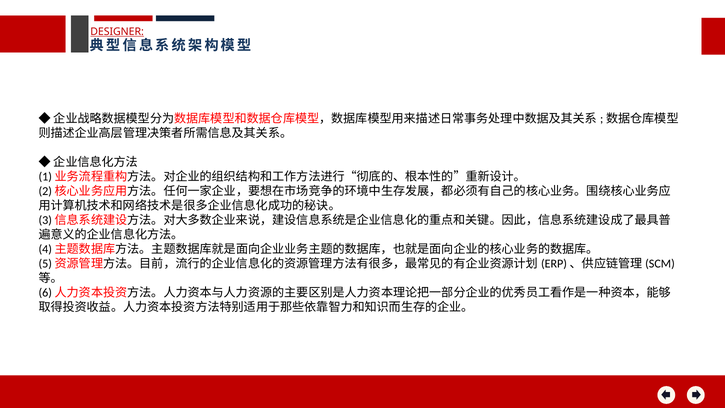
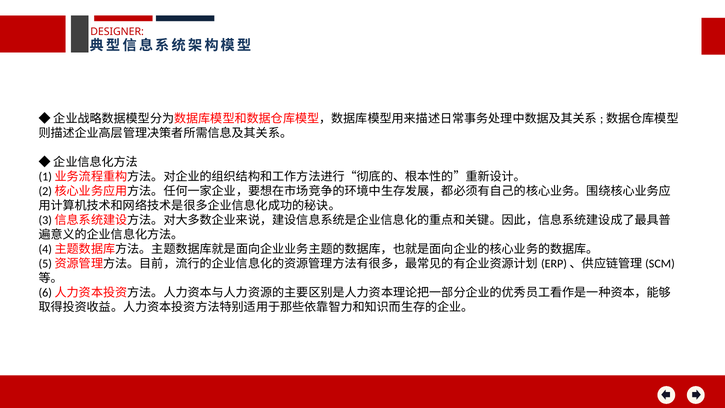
DESIGNER underline: present -> none
